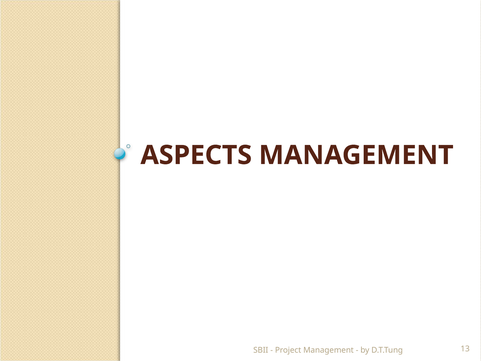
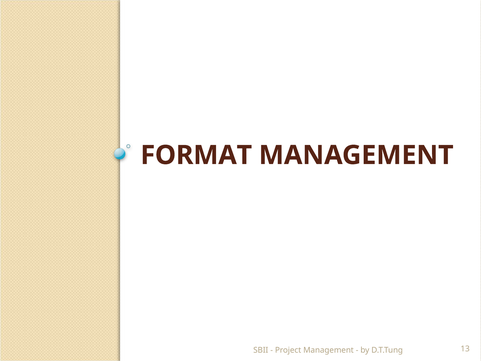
ASPECTS: ASPECTS -> FORMAT
